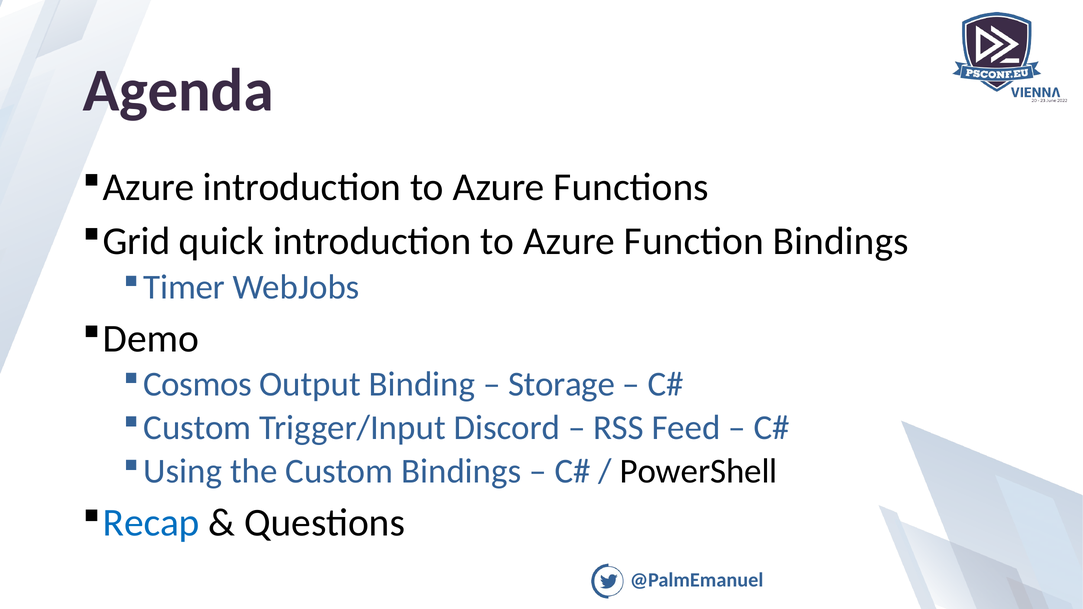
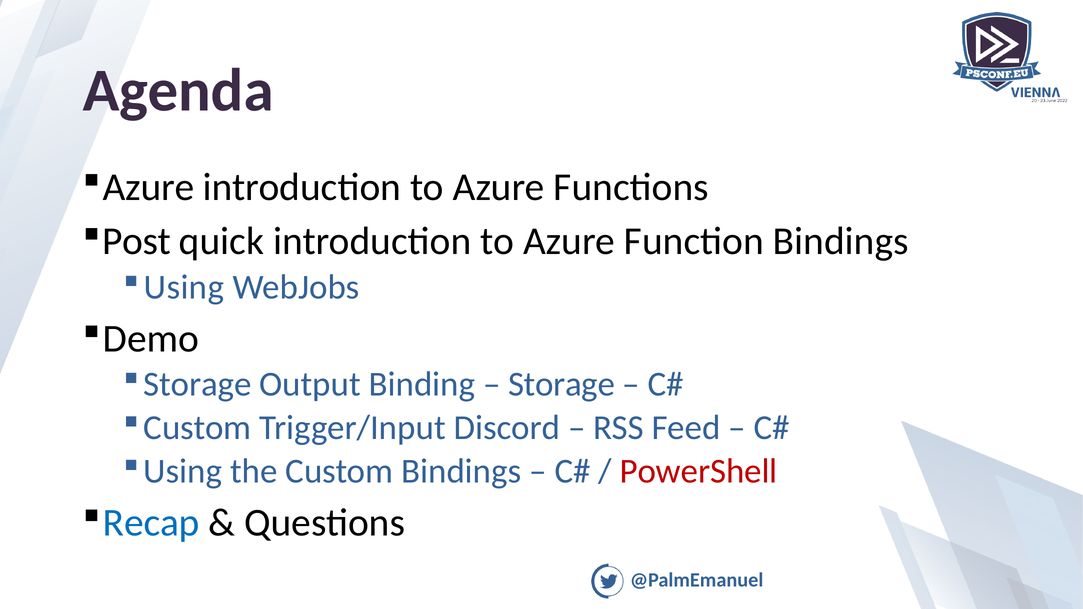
Grid: Grid -> Post
Timer at (184, 287): Timer -> Using
Cosmos at (198, 385): Cosmos -> Storage
PowerShell colour: black -> red
